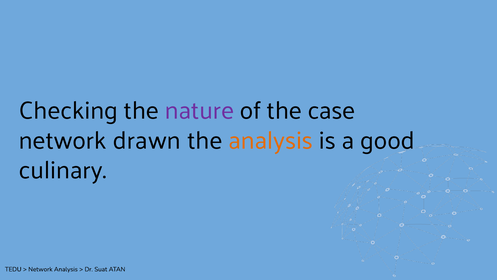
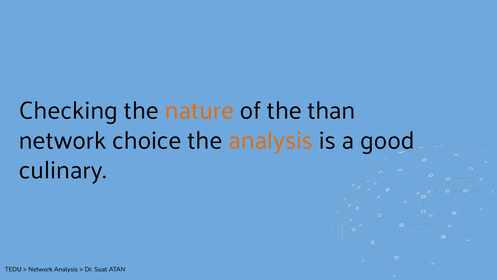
nature colour: purple -> orange
case: case -> than
drawn: drawn -> choice
